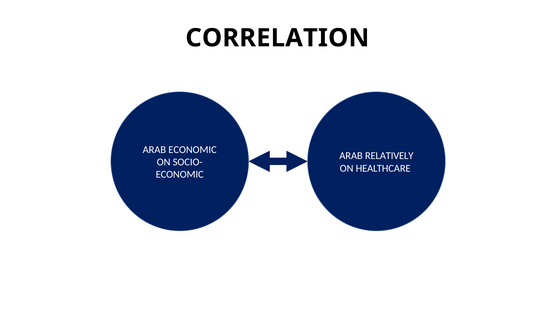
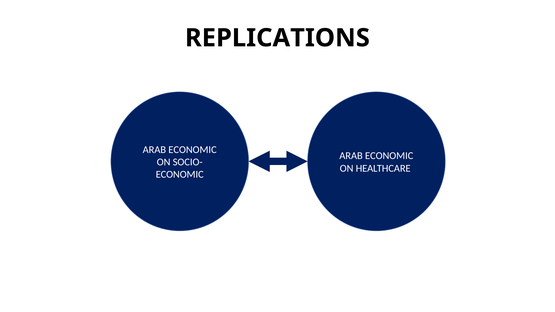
CORRELATION: CORRELATION -> REPLICATIONS
RELATIVELY at (389, 156): RELATIVELY -> ECONOMIC
